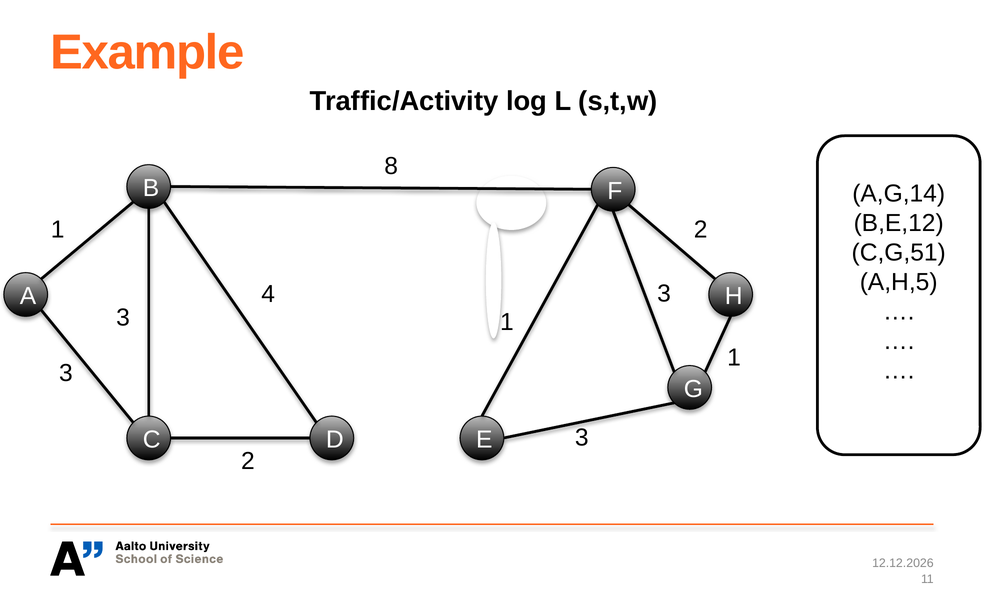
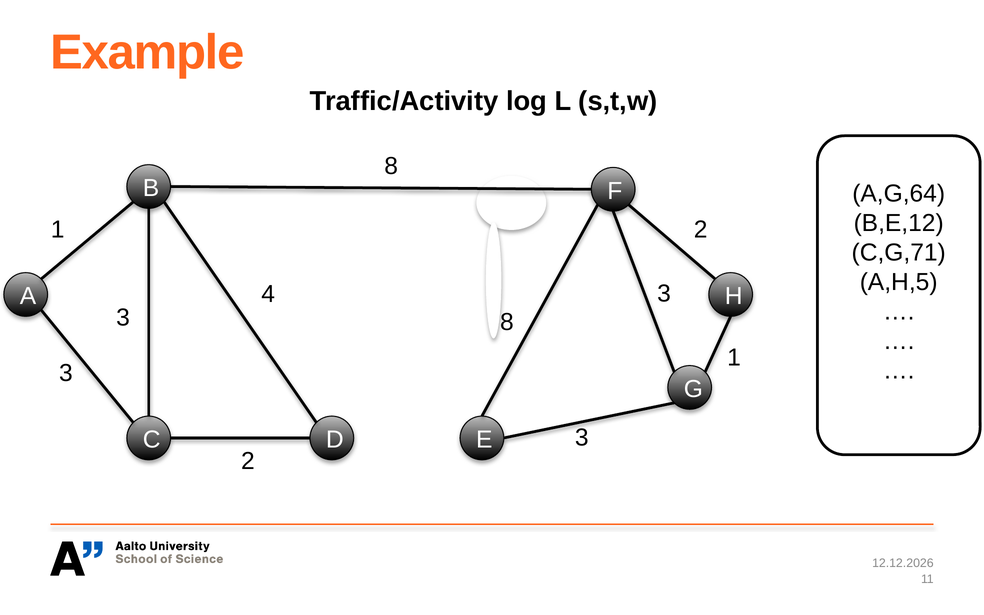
A,G,14: A,G,14 -> A,G,64
C,G,51: C,G,51 -> C,G,71
1 at (507, 322): 1 -> 8
